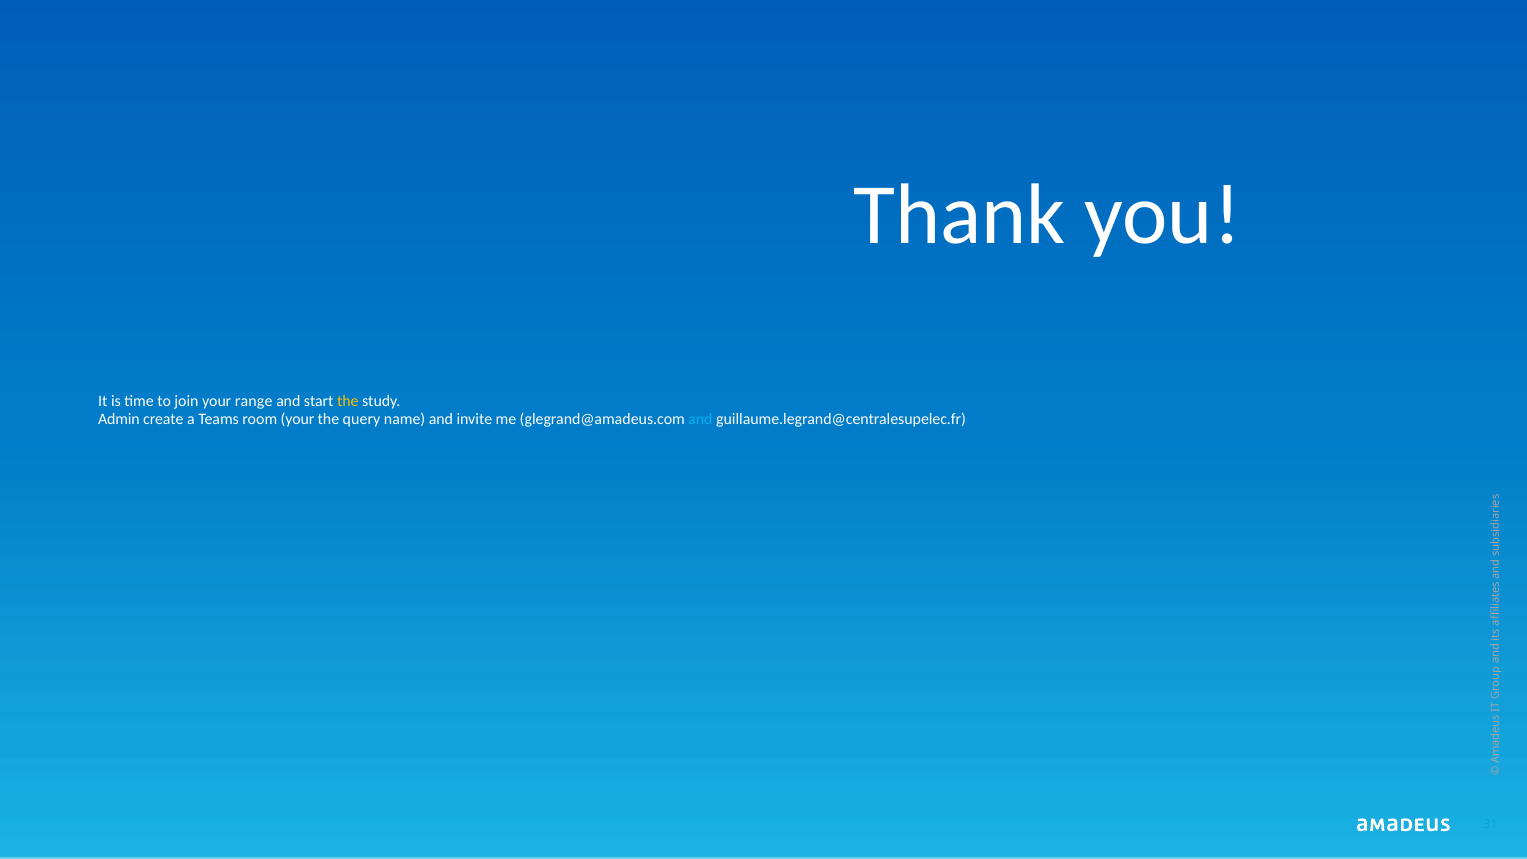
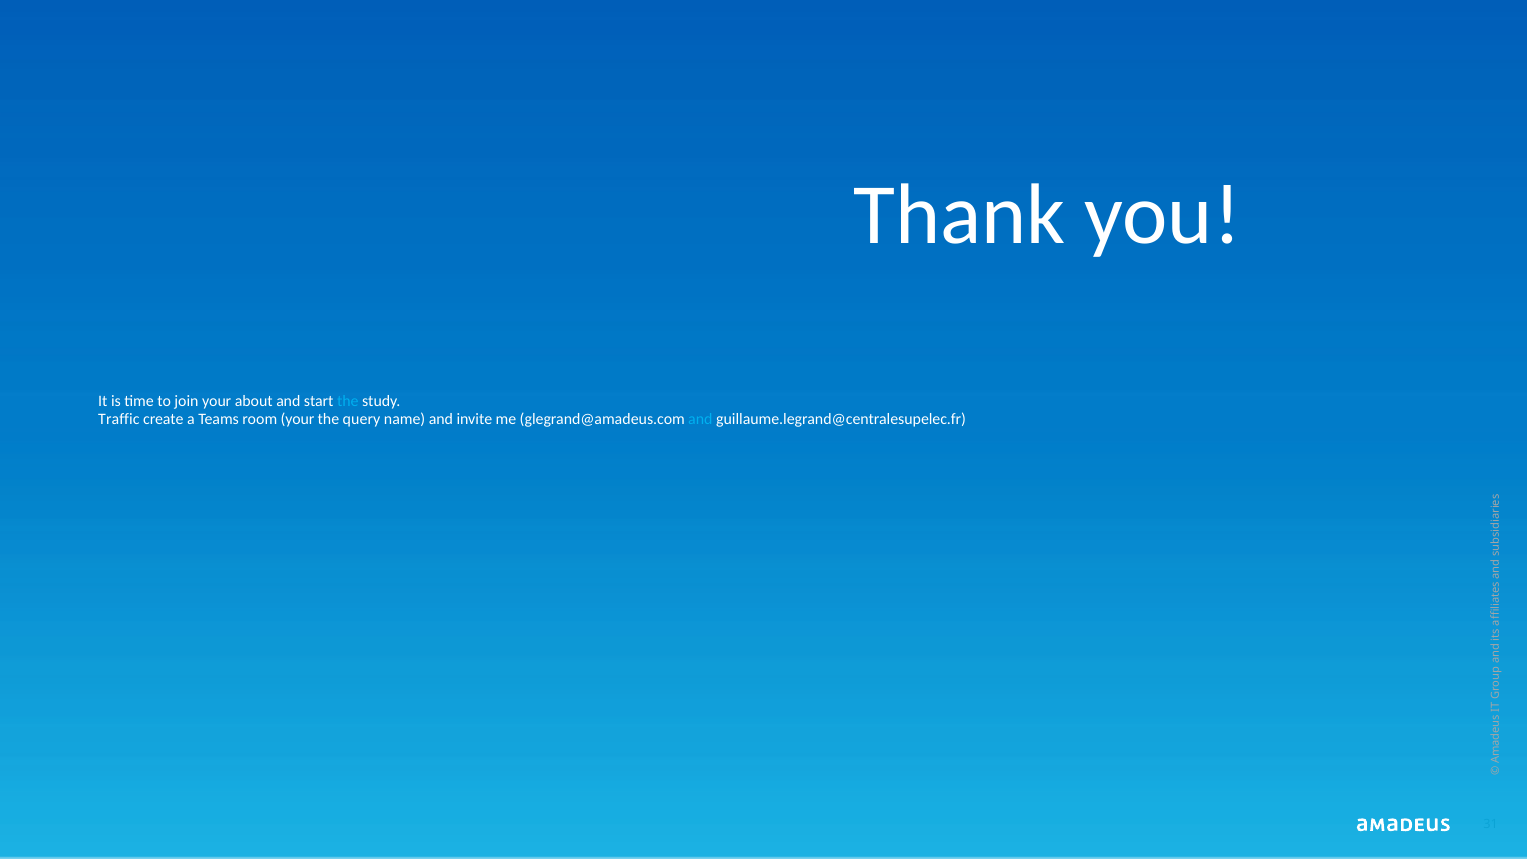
range: range -> about
the at (348, 402) colour: yellow -> light blue
Admin: Admin -> Traffic
